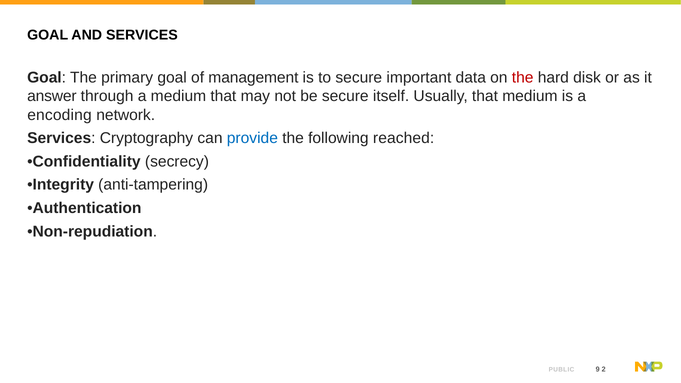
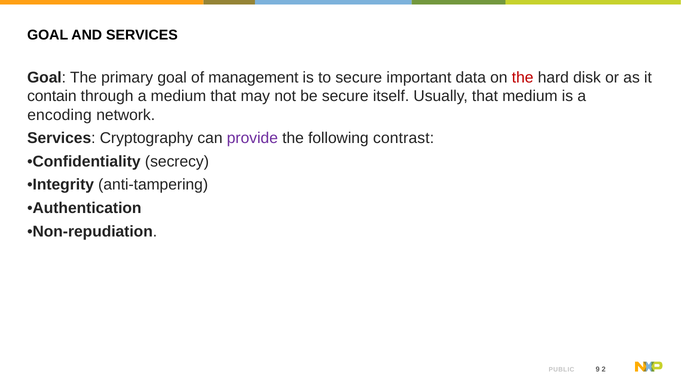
answer: answer -> contain
provide colour: blue -> purple
reached: reached -> contrast
